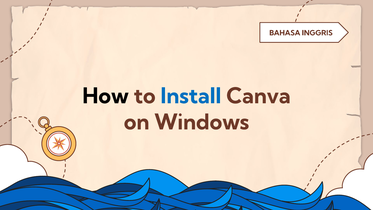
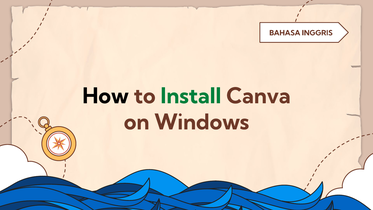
Install colour: blue -> green
